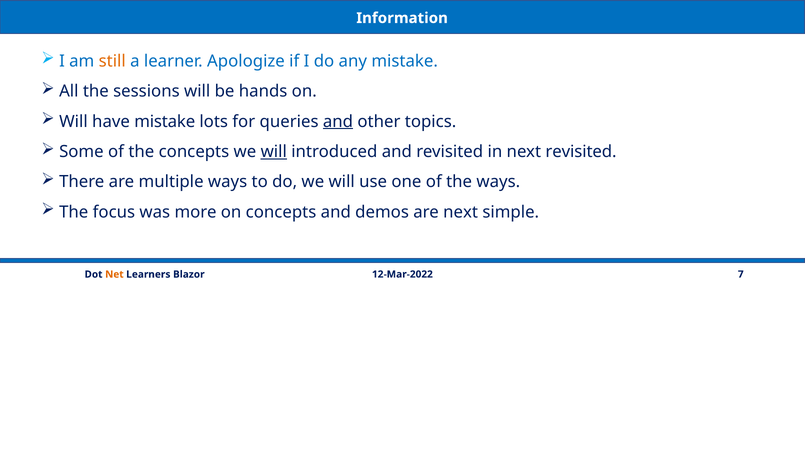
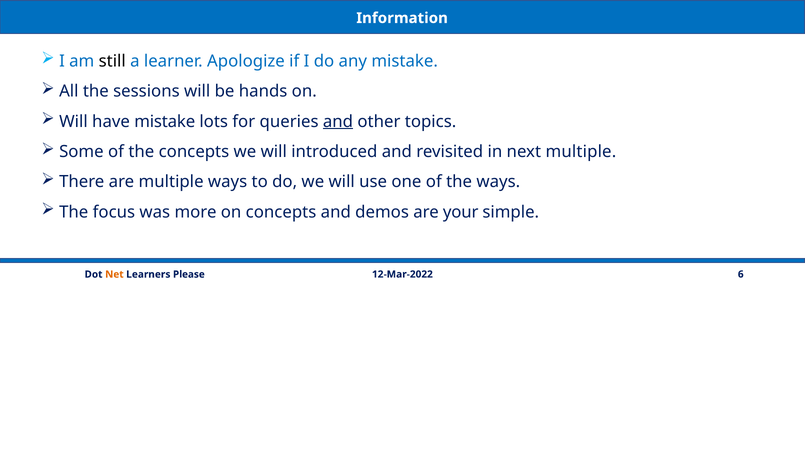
still colour: orange -> black
will at (274, 152) underline: present -> none
next revisited: revisited -> multiple
are next: next -> your
7: 7 -> 6
Blazor: Blazor -> Please
